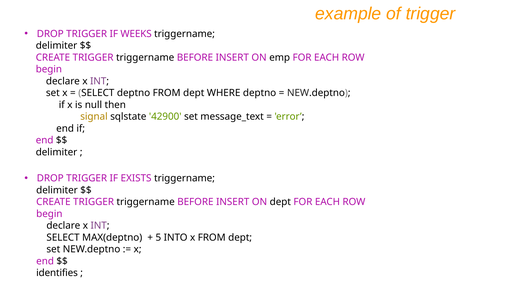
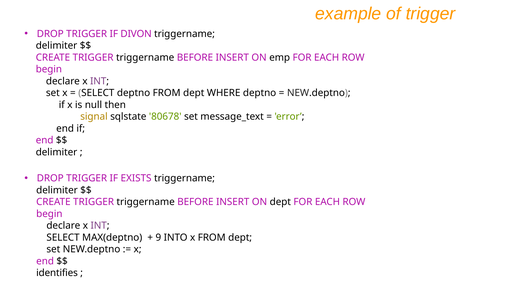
WEEKS: WEEKS -> DIVON
42900: 42900 -> 80678
5: 5 -> 9
